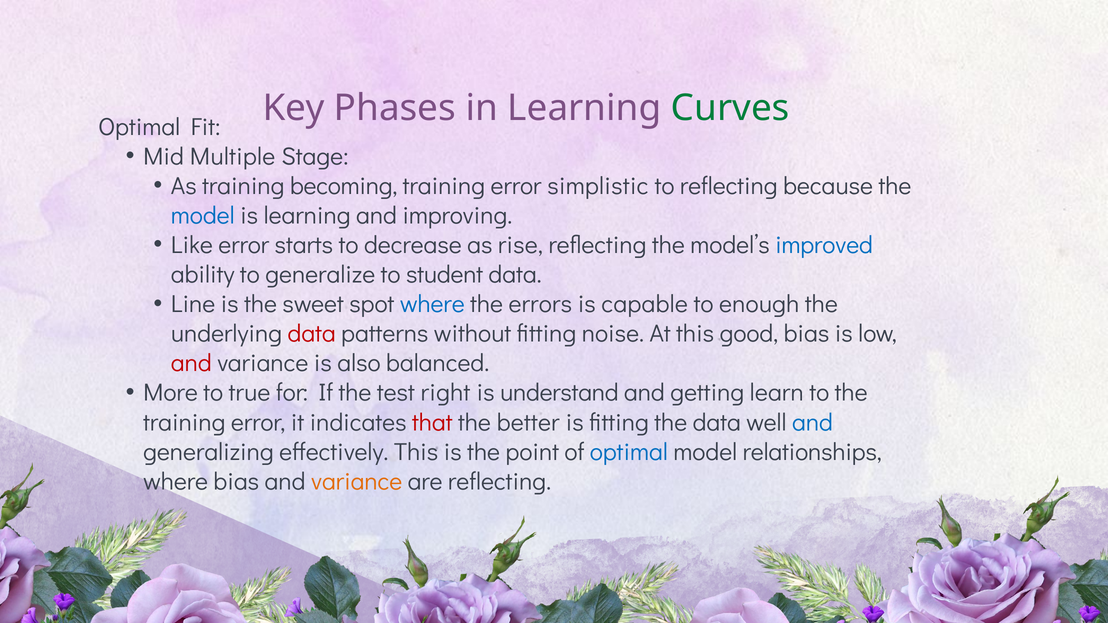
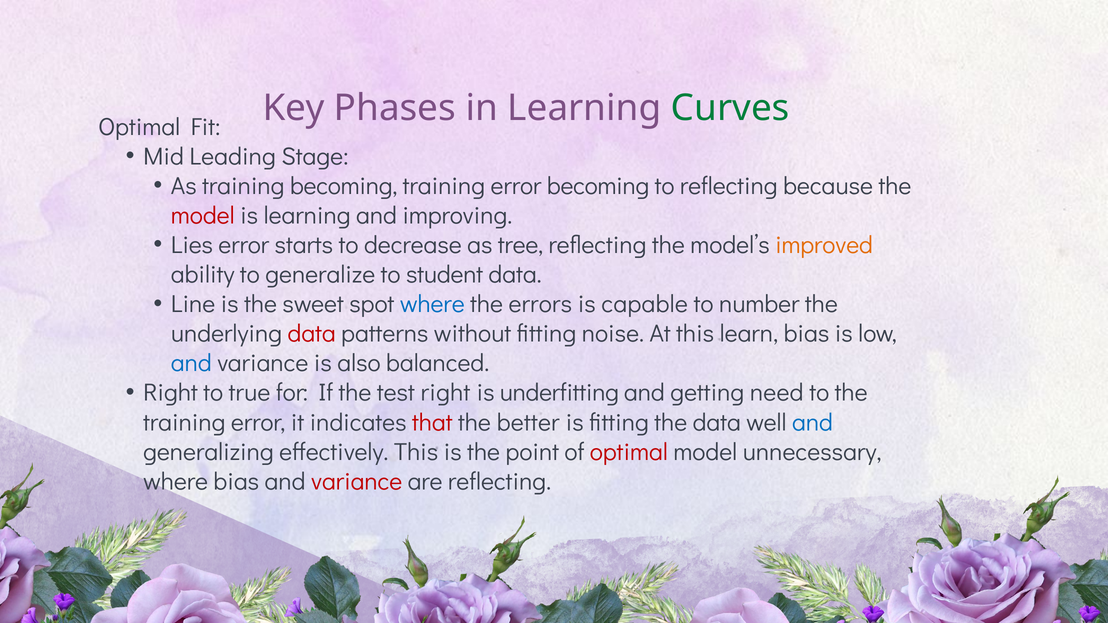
Multiple: Multiple -> Leading
error simplistic: simplistic -> becoming
model at (203, 216) colour: blue -> red
Like: Like -> Lies
rise: rise -> tree
improved colour: blue -> orange
enough: enough -> number
good: good -> learn
and at (191, 363) colour: red -> blue
More at (171, 393): More -> Right
understand: understand -> underfitting
learn: learn -> need
optimal at (629, 452) colour: blue -> red
relationships: relationships -> unnecessary
variance at (357, 482) colour: orange -> red
